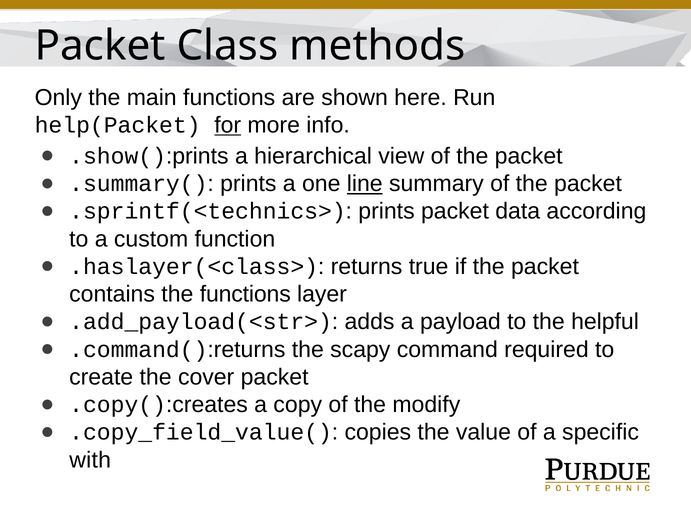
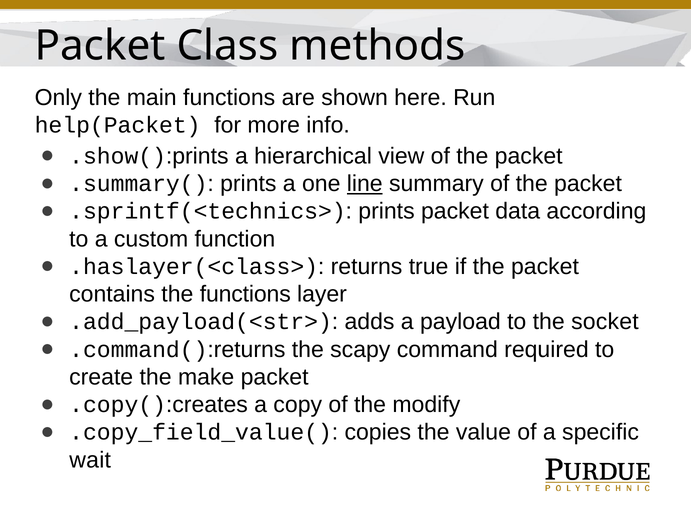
for underline: present -> none
helpful: helpful -> socket
cover: cover -> make
with: with -> wait
